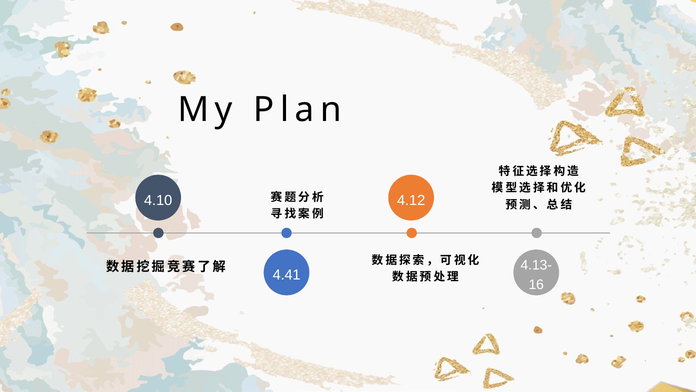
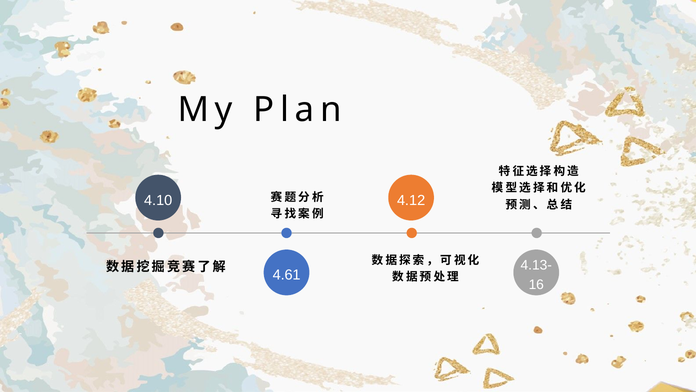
4.41: 4.41 -> 4.61
